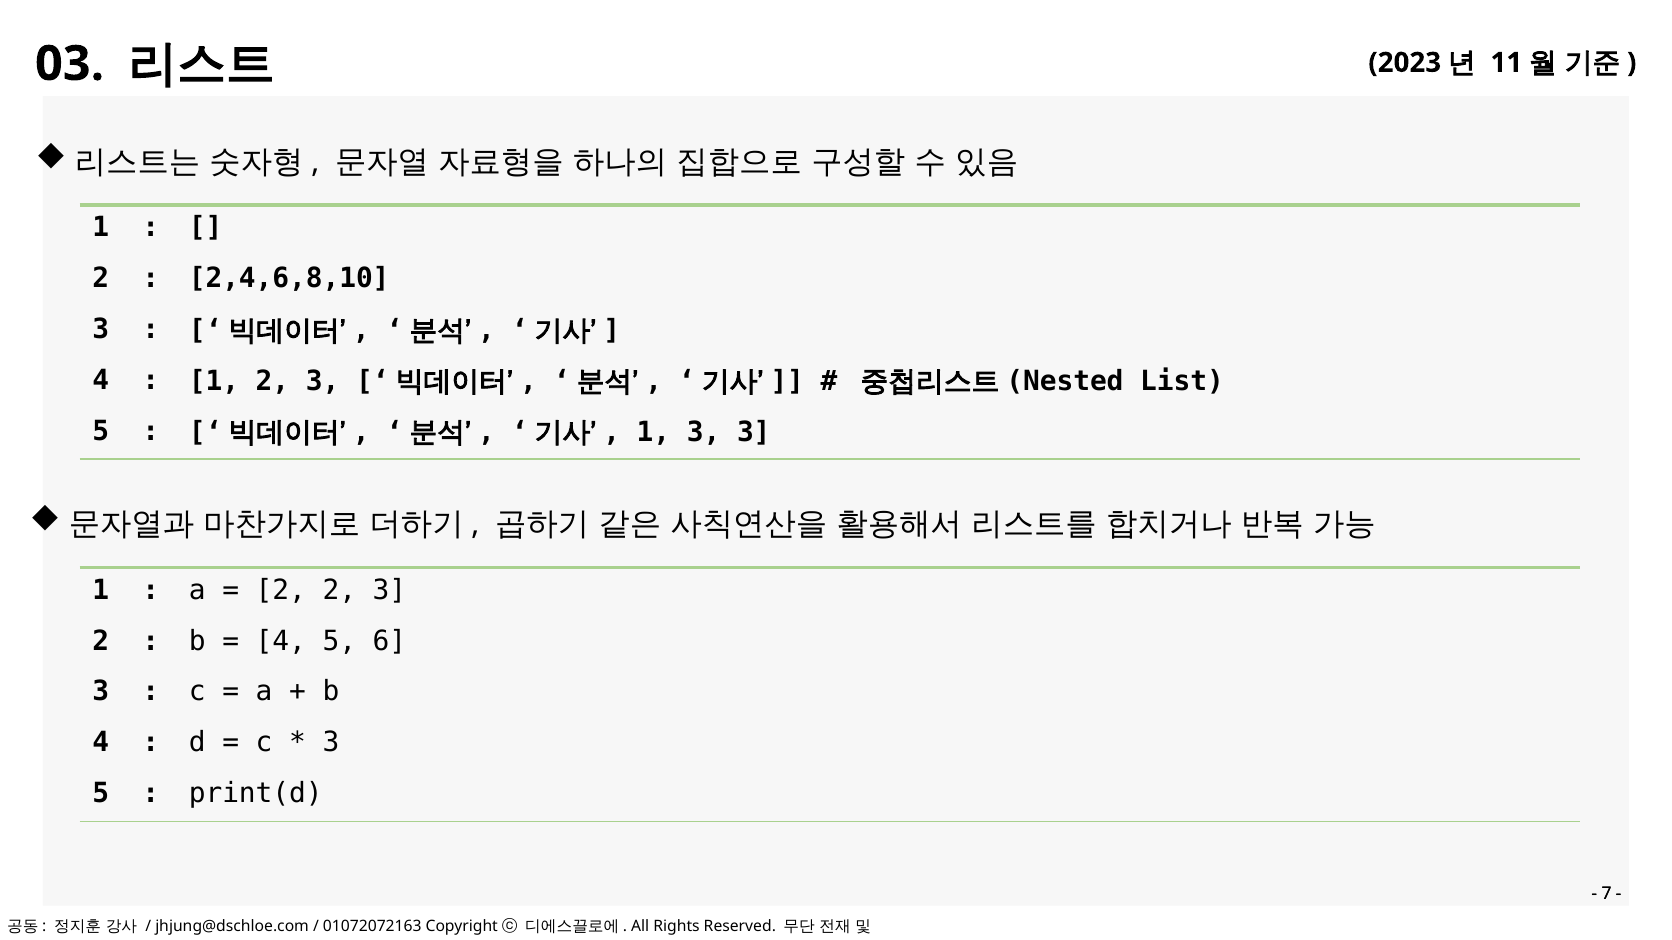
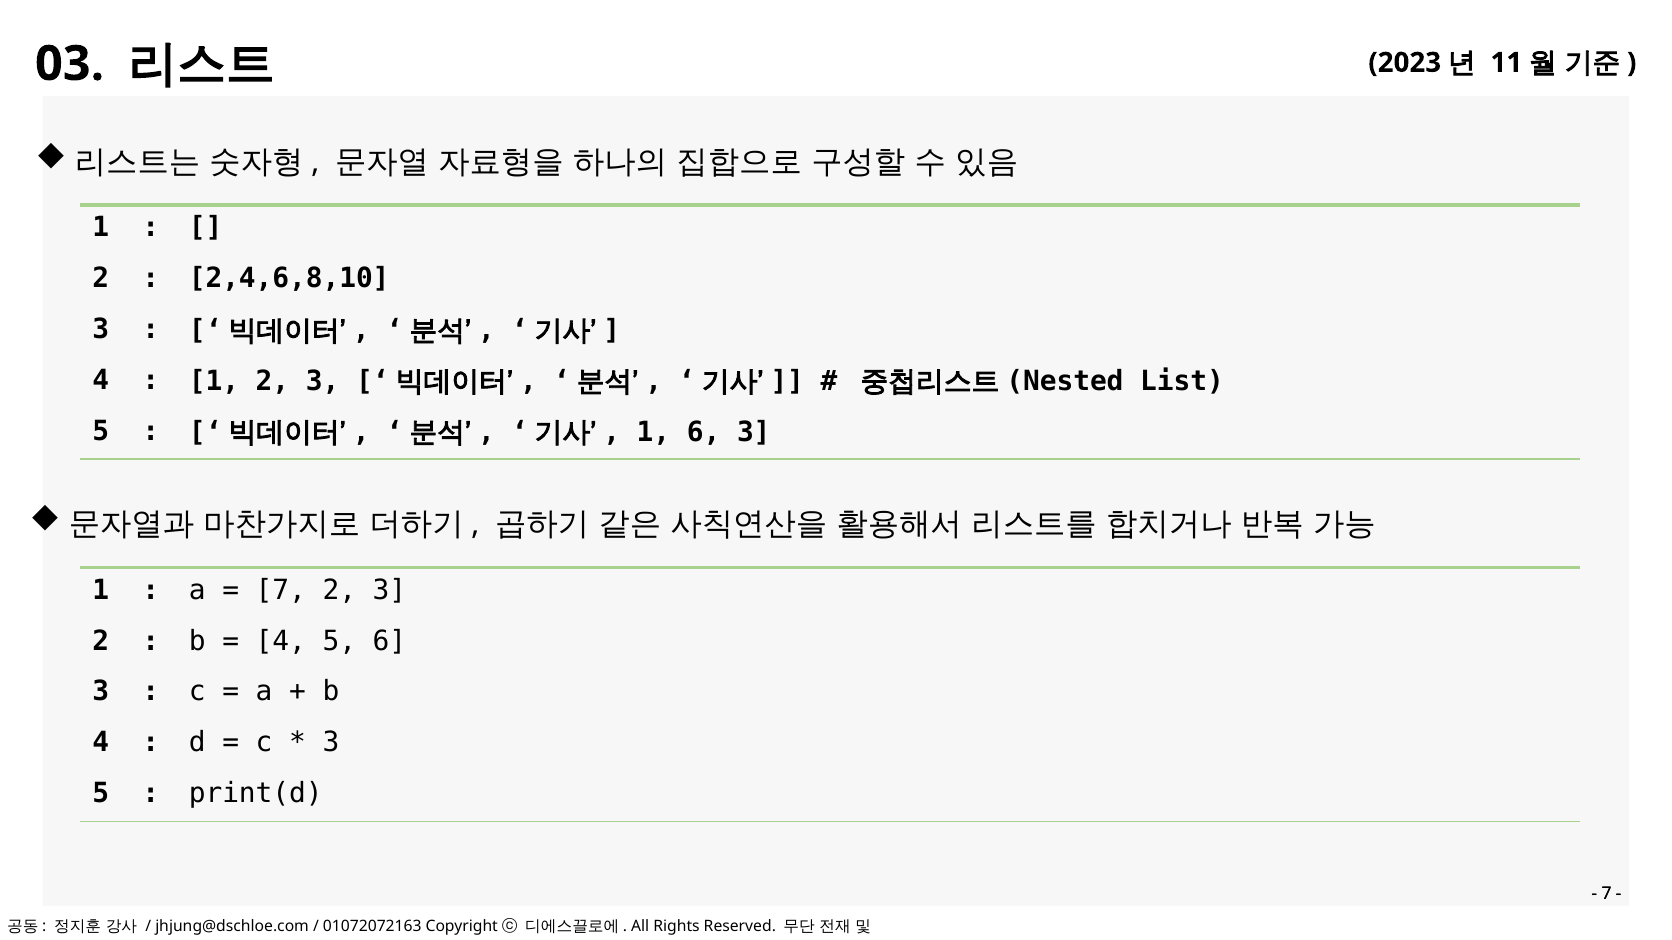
1 3: 3 -> 6
2 at (281, 590): 2 -> 7
